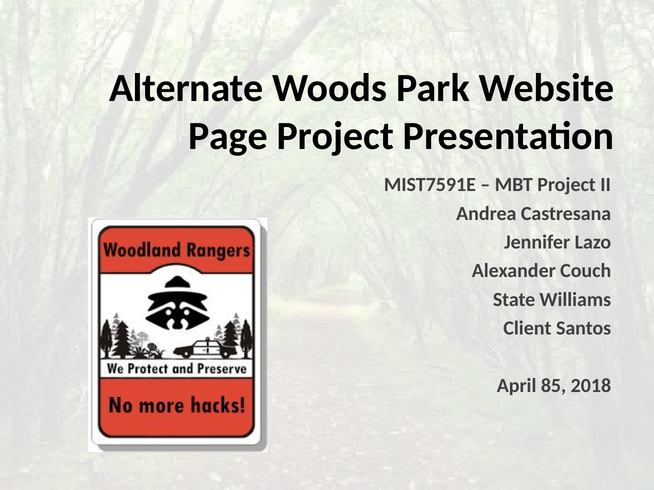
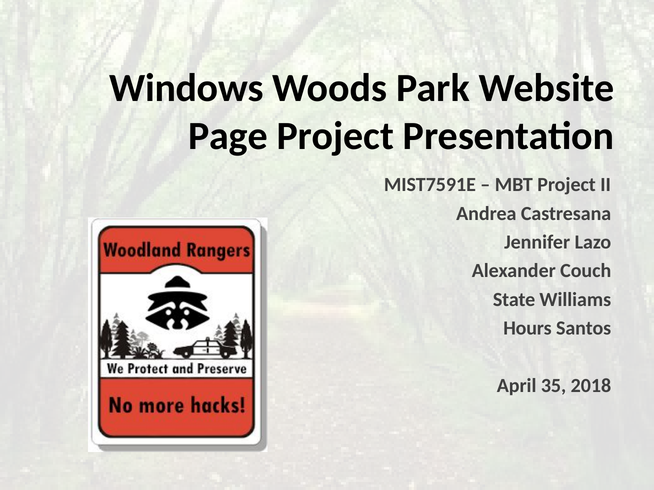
Alternate: Alternate -> Windows
Client: Client -> Hours
85: 85 -> 35
